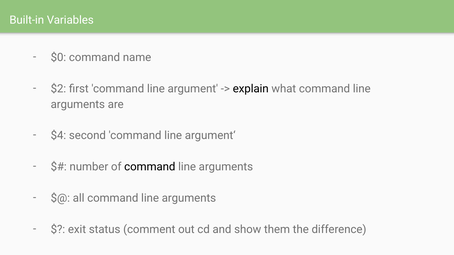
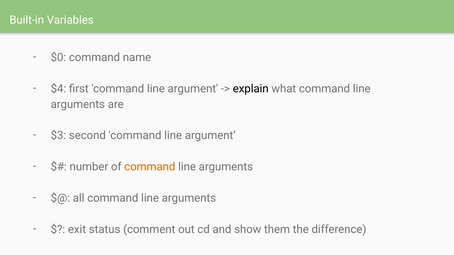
$2: $2 -> $4
$4: $4 -> $3
command at (150, 167) colour: black -> orange
